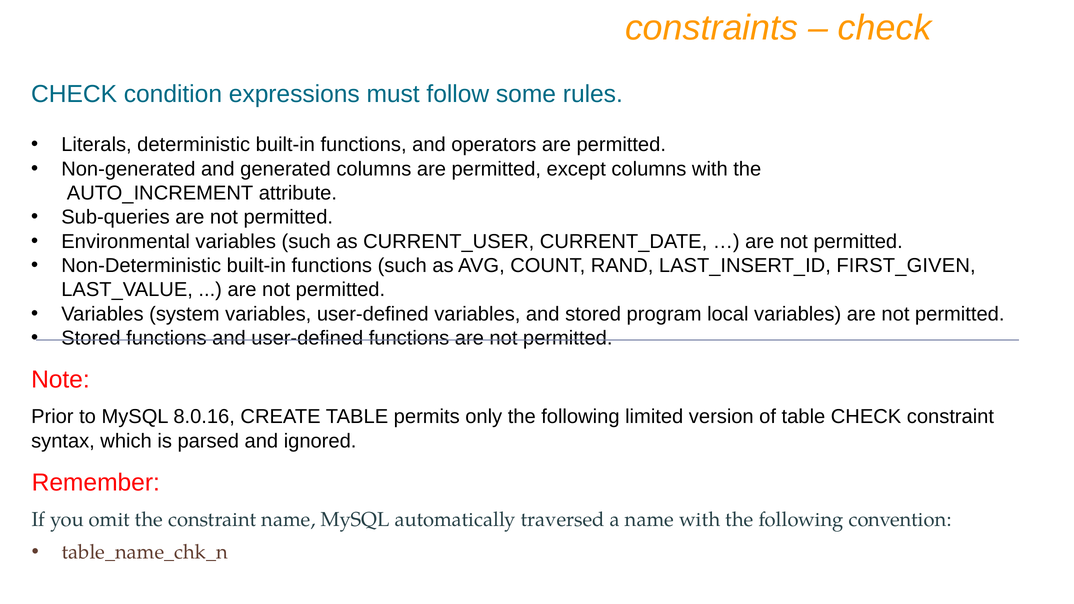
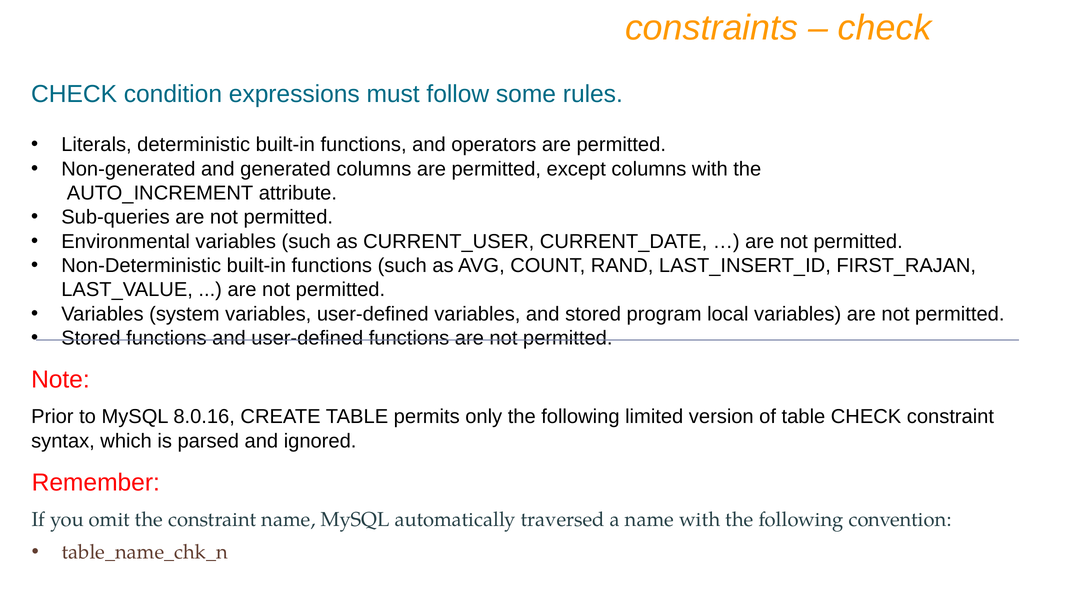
FIRST_GIVEN: FIRST_GIVEN -> FIRST_RAJAN
